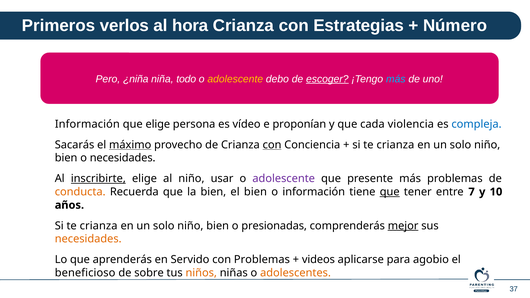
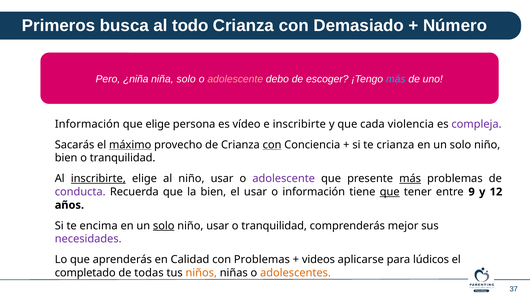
verlos: verlos -> busca
hora: hora -> todo
Estrategias: Estrategias -> Demasiado
niña todo: todo -> solo
adolescente at (235, 79) colour: yellow -> pink
escoger underline: present -> none
e proponían: proponían -> inscribirte
compleja colour: blue -> purple
necesidades at (123, 158): necesidades -> tranquilidad
más at (410, 179) underline: none -> present
conducta colour: orange -> purple
el bien: bien -> usar
7: 7 -> 9
10: 10 -> 12
crianza at (99, 226): crianza -> encima
solo at (164, 226) underline: none -> present
bien at (218, 226): bien -> usar
presionadas at (274, 226): presionadas -> tranquilidad
mejor underline: present -> none
necesidades at (88, 239) colour: orange -> purple
Servido: Servido -> Calidad
agobio: agobio -> lúdicos
beneficioso: beneficioso -> completado
sobre: sobre -> todas
